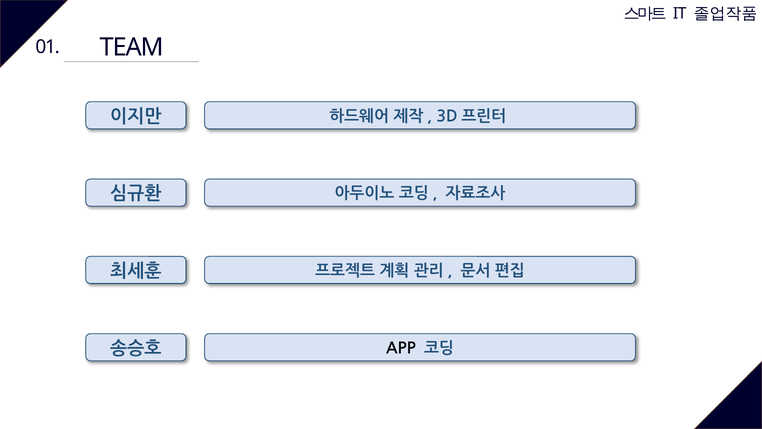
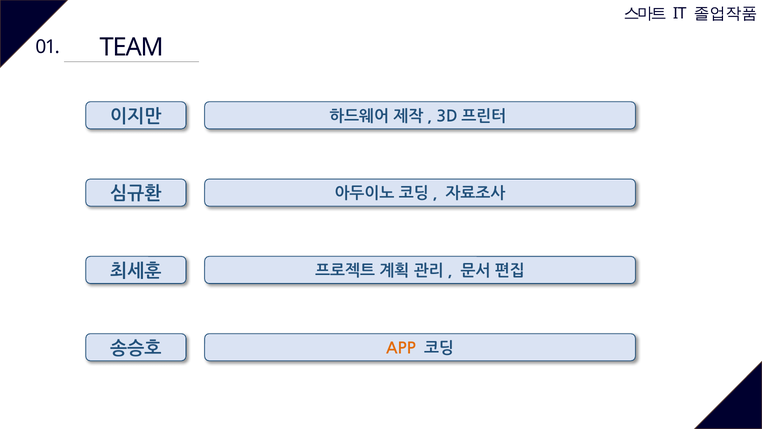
APP colour: black -> orange
